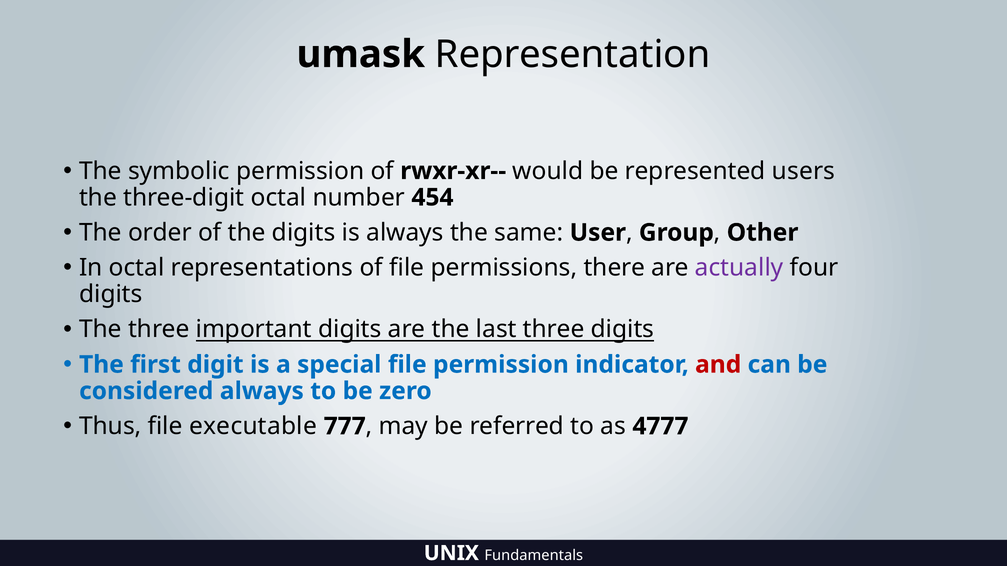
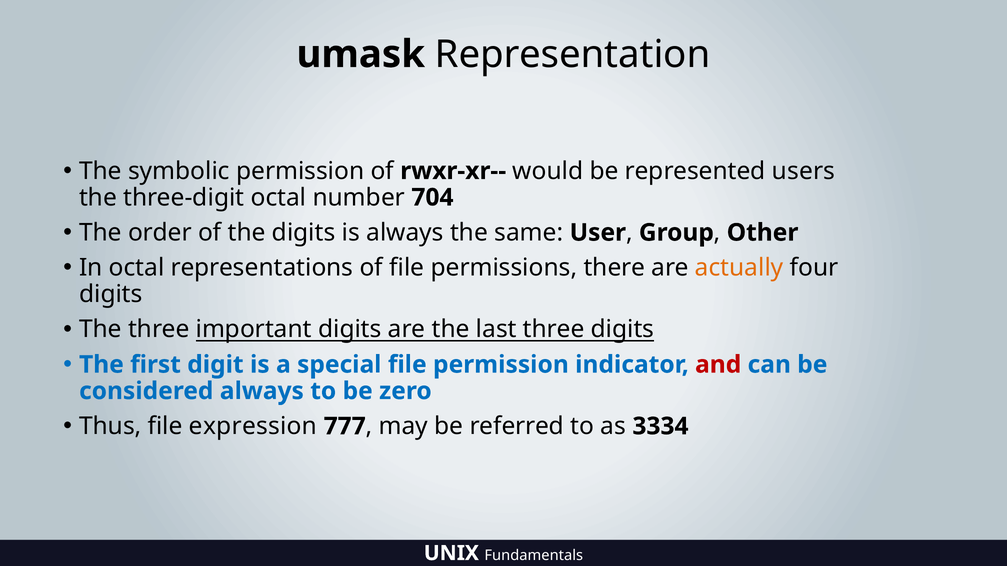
454: 454 -> 704
actually colour: purple -> orange
executable: executable -> expression
4777: 4777 -> 3334
